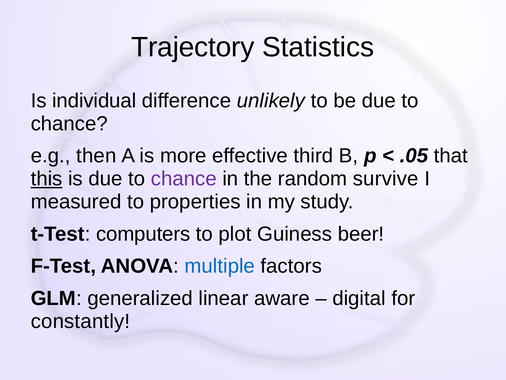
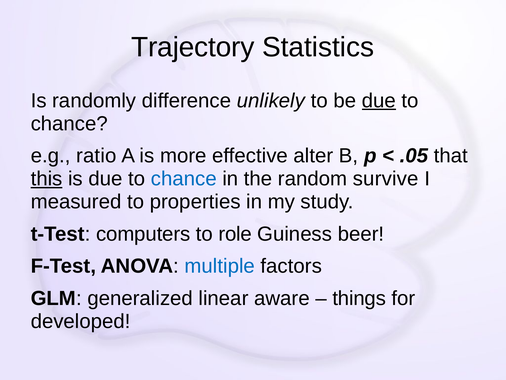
individual: individual -> randomly
due at (379, 101) underline: none -> present
then: then -> ratio
third: third -> alter
chance at (184, 179) colour: purple -> blue
plot: plot -> role
digital: digital -> things
constantly: constantly -> developed
